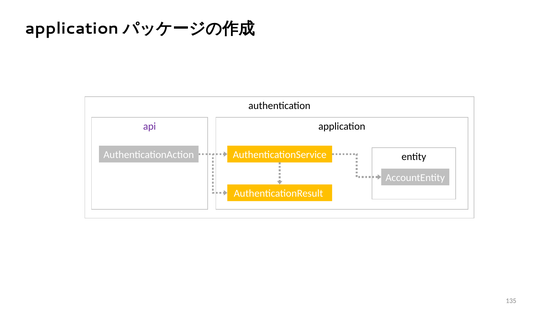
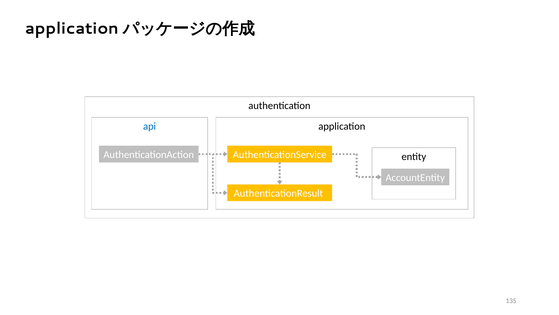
api colour: purple -> blue
